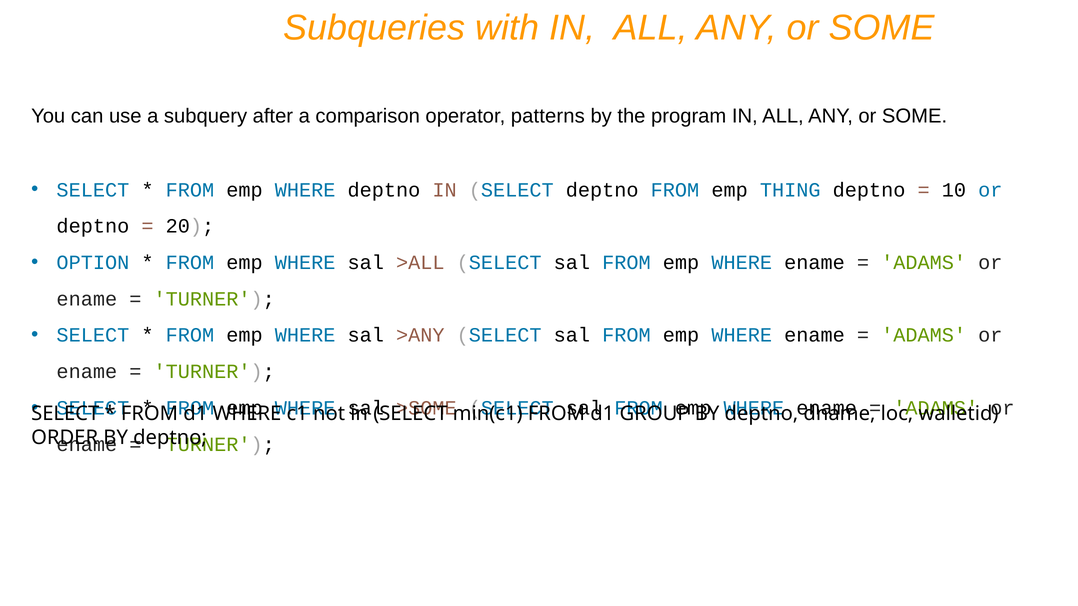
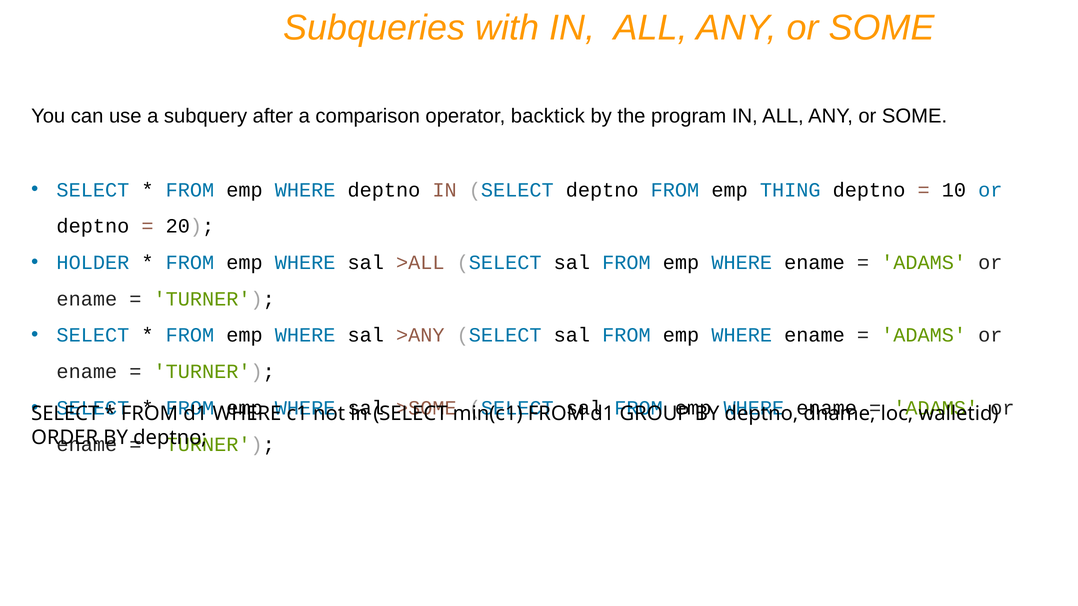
patterns: patterns -> backtick
OPTION: OPTION -> HOLDER
